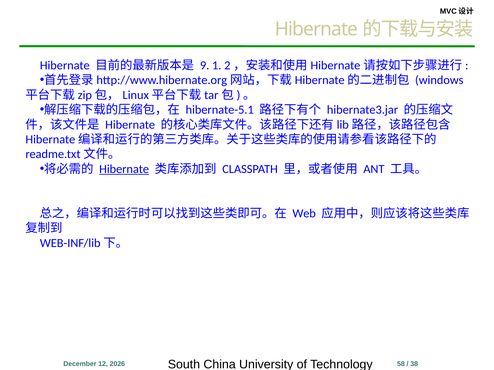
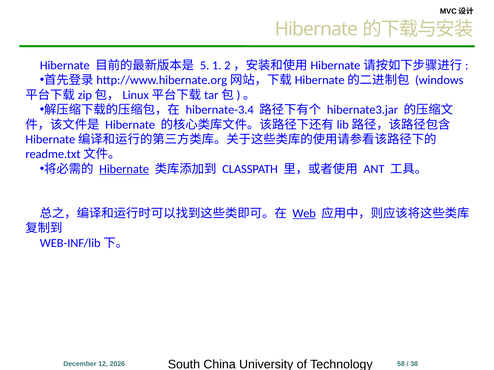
9: 9 -> 5
hibernate-5.1: hibernate-5.1 -> hibernate-3.4
Web underline: none -> present
